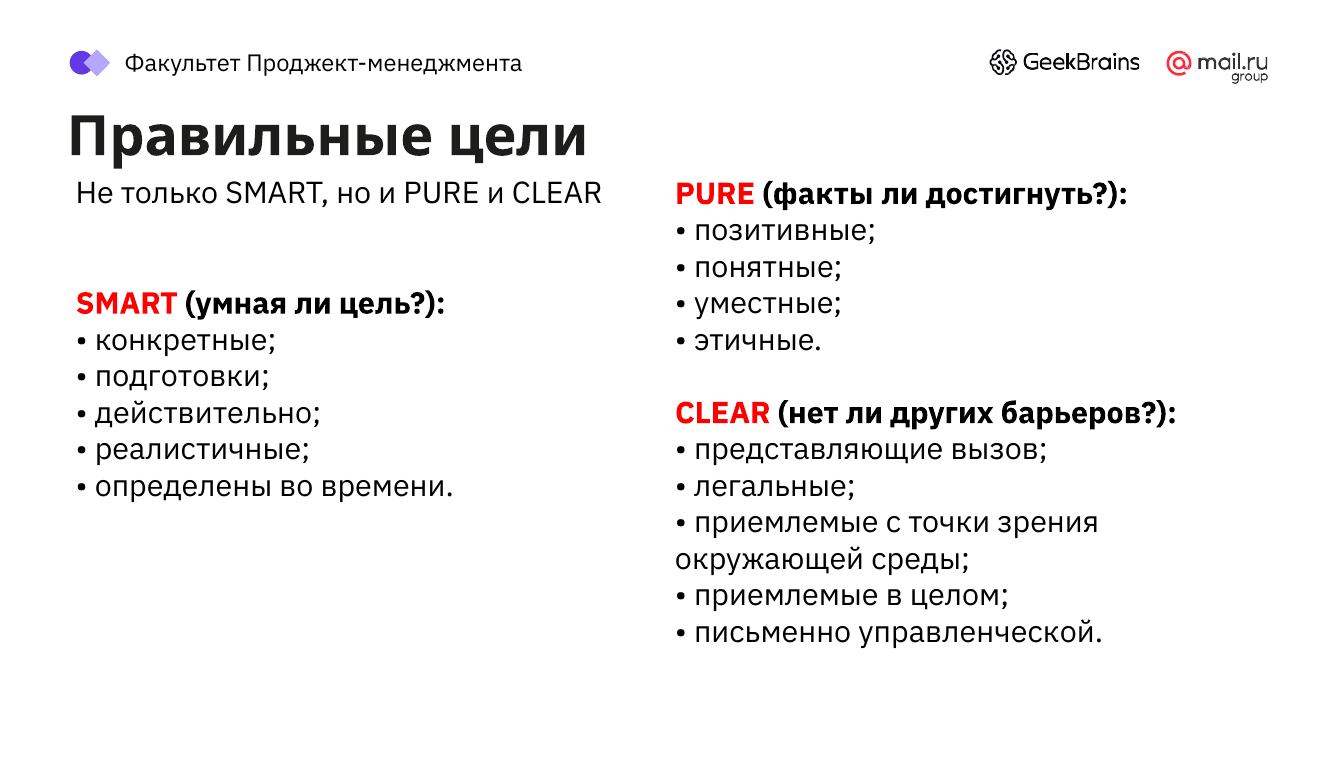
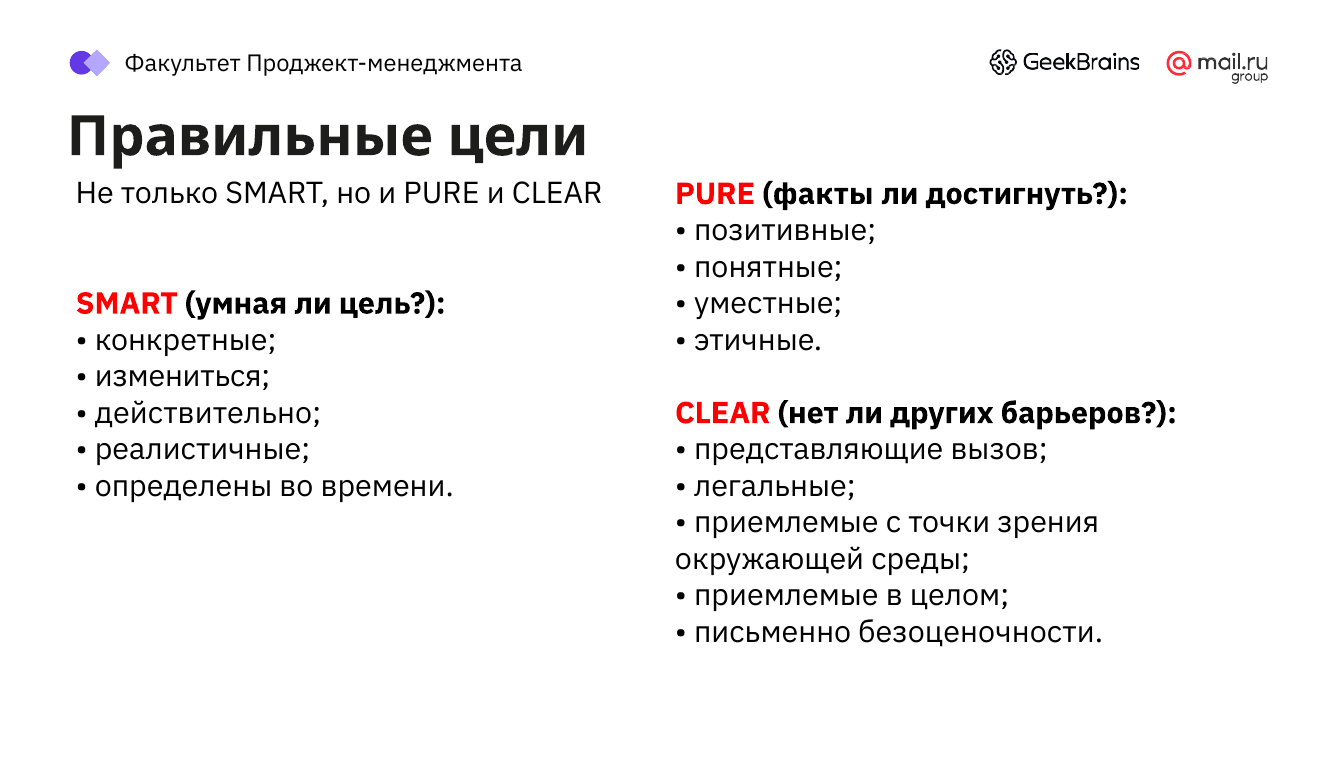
подготовки: подготовки -> измениться
управленческой: управленческой -> безоценочности
